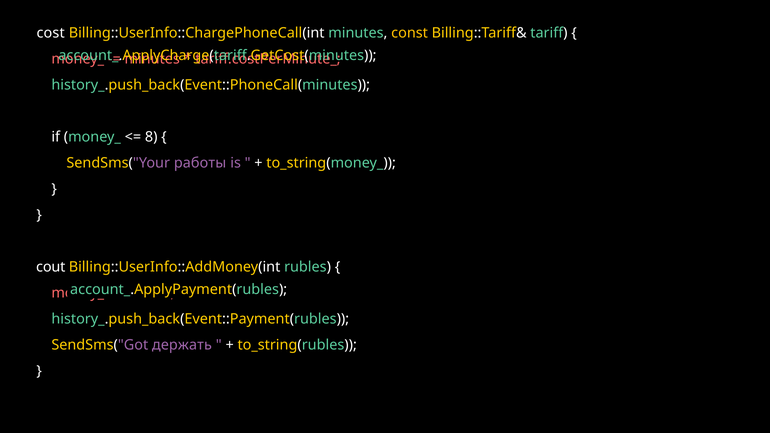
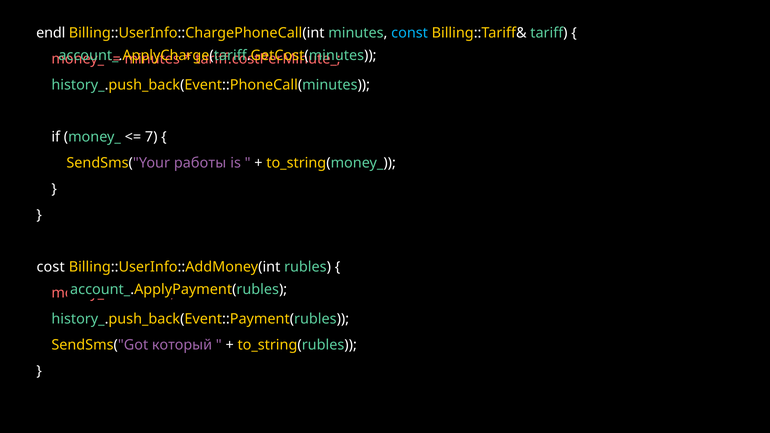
cost: cost -> endl
const colour: yellow -> light blue
8: 8 -> 7
cout: cout -> cost
держать: держать -> который
